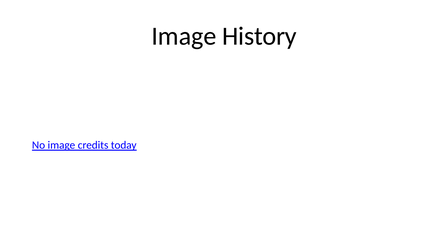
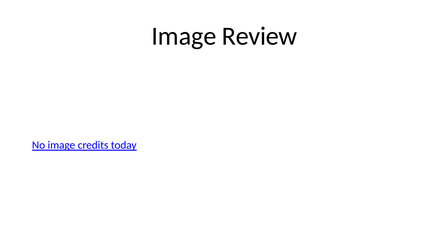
History: History -> Review
